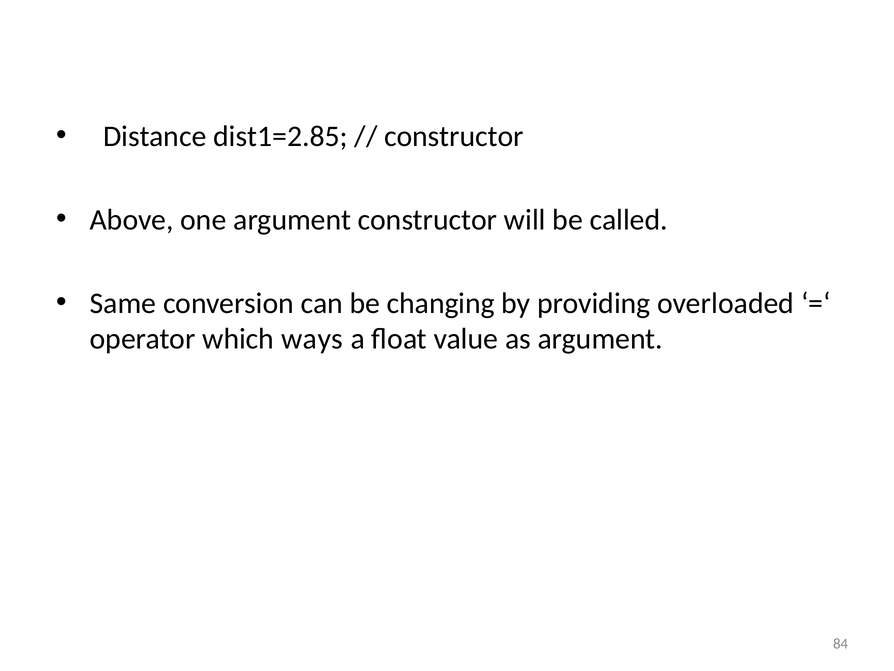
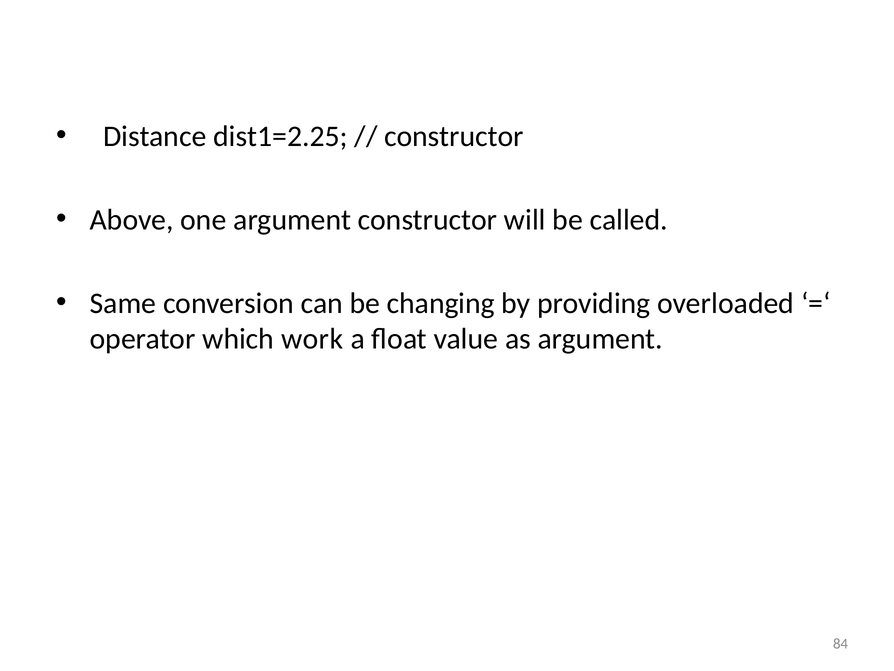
dist1=2.85: dist1=2.85 -> dist1=2.25
ways: ways -> work
